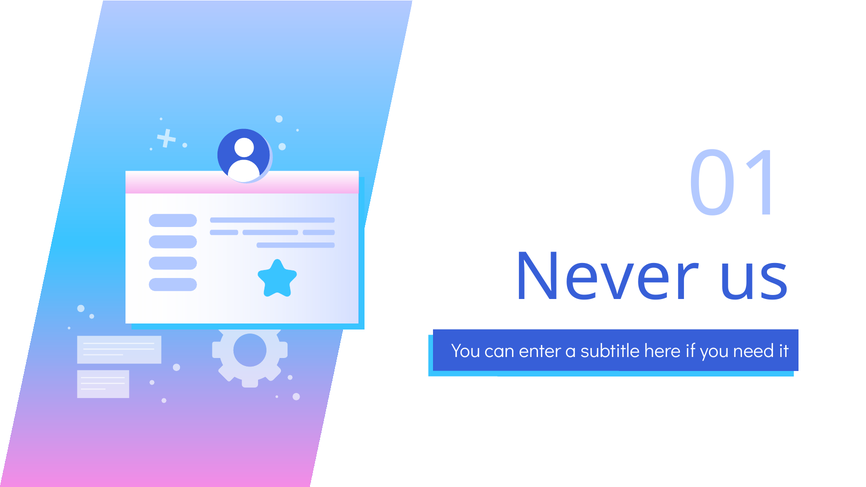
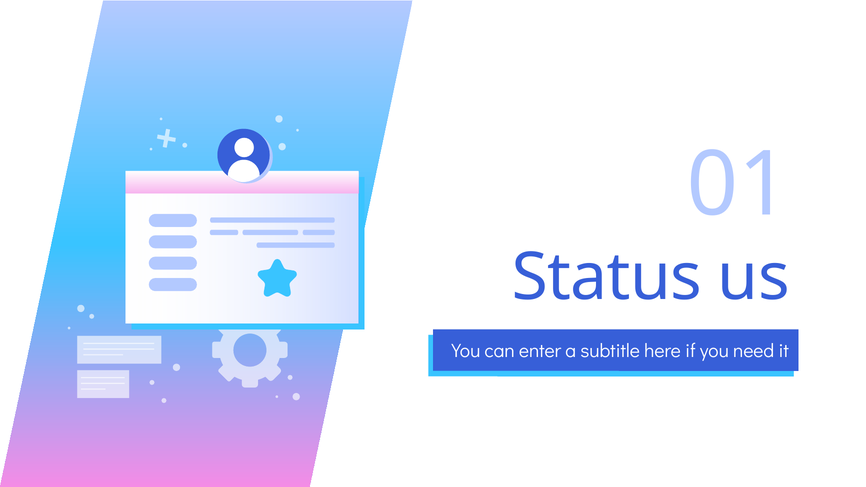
Never: Never -> Status
